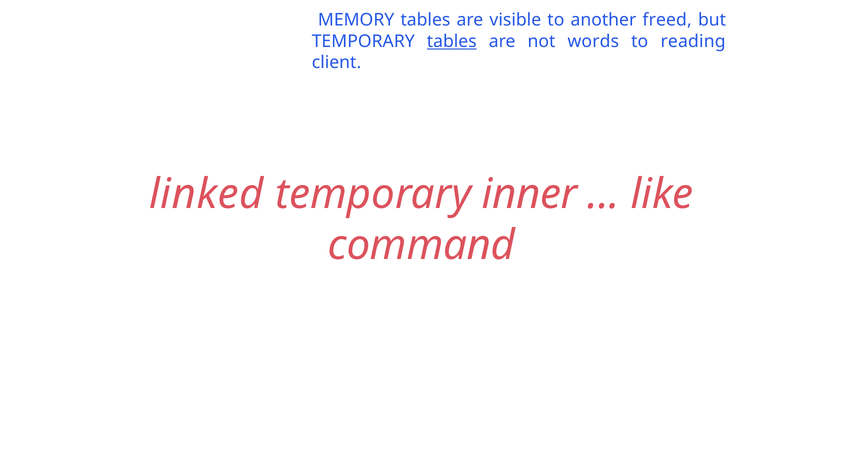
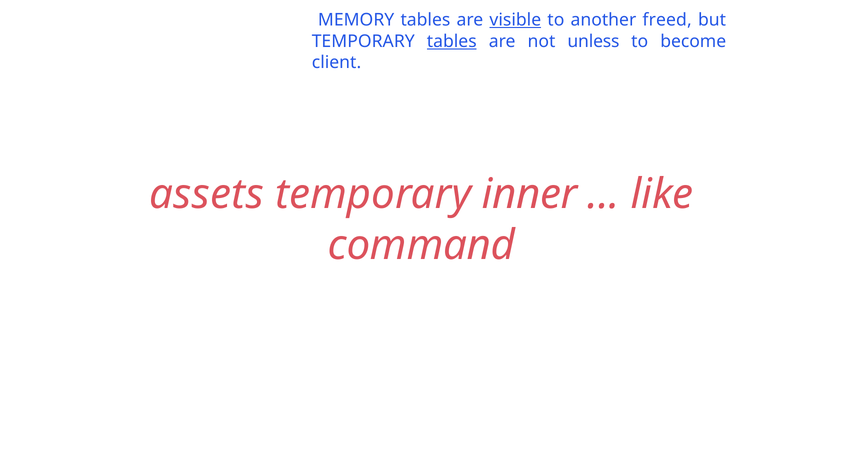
visible underline: none -> present
words: words -> unless
reading: reading -> become
linked: linked -> assets
